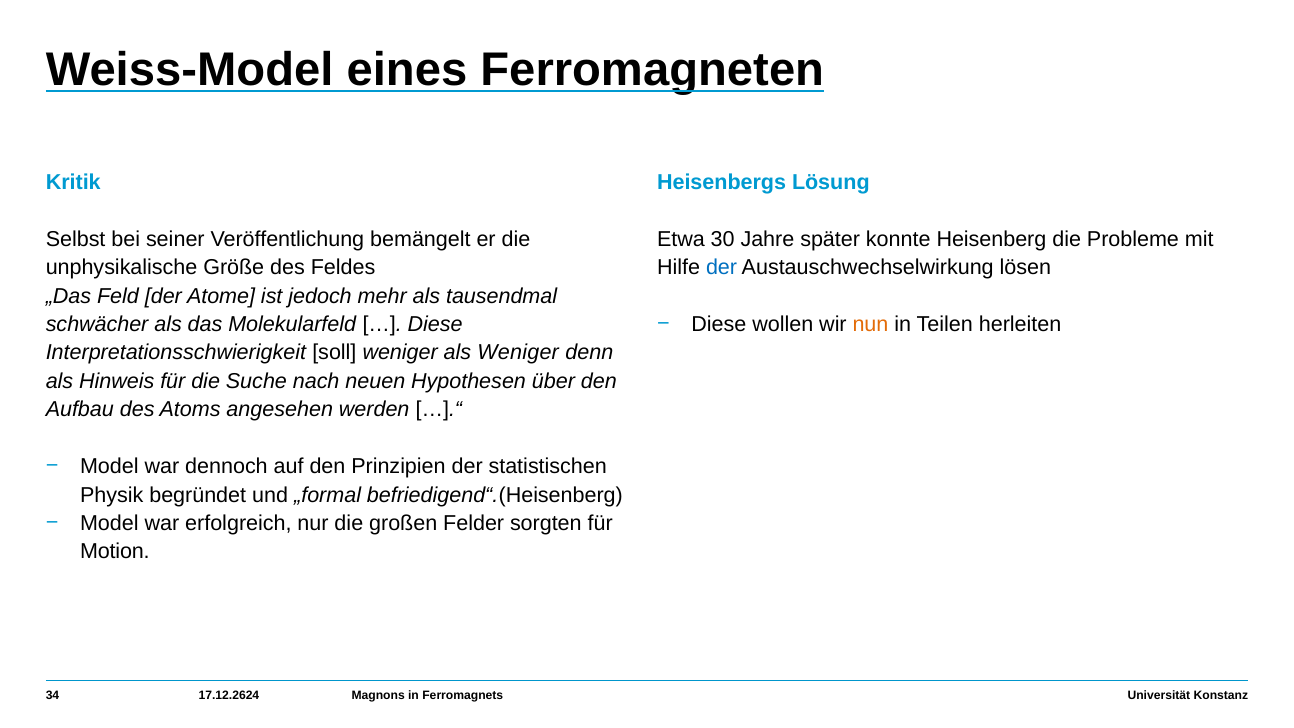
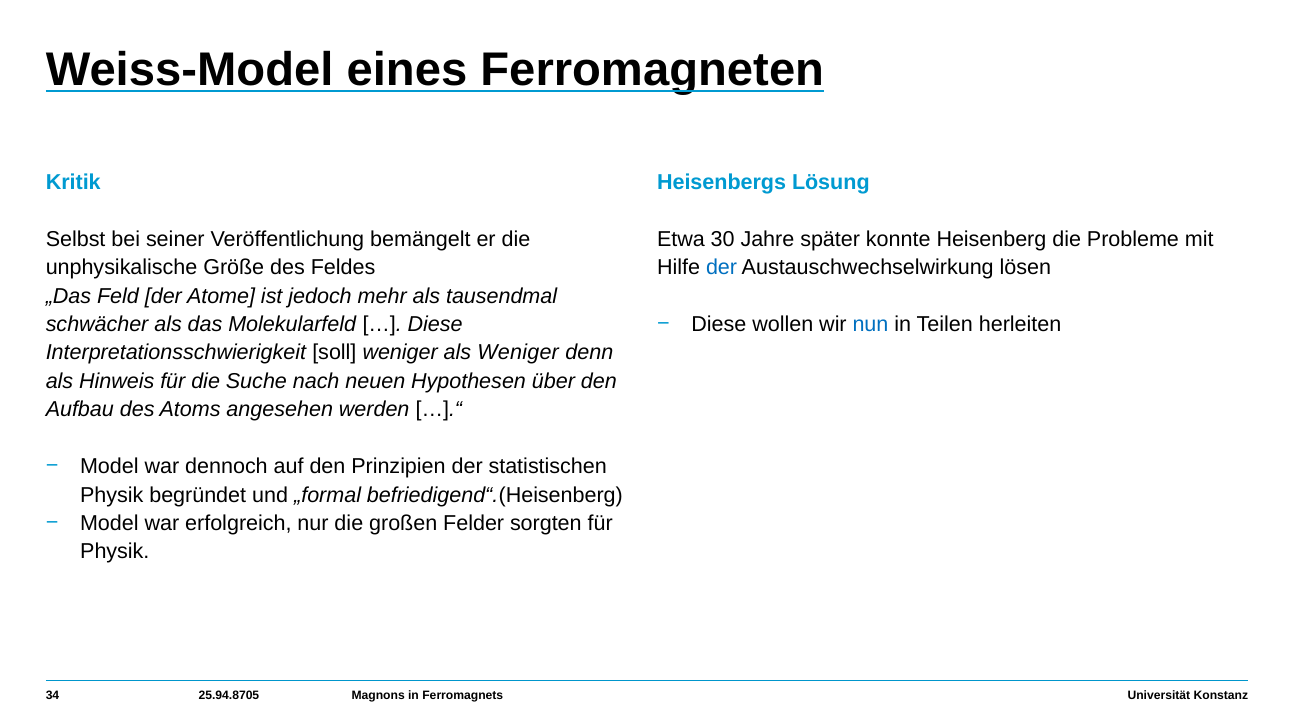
nun colour: orange -> blue
Motion at (115, 552): Motion -> Physik
17.12.2624: 17.12.2624 -> 25.94.8705
